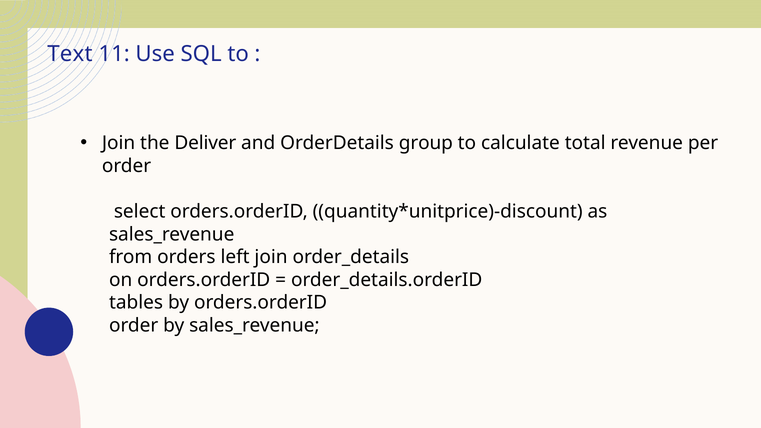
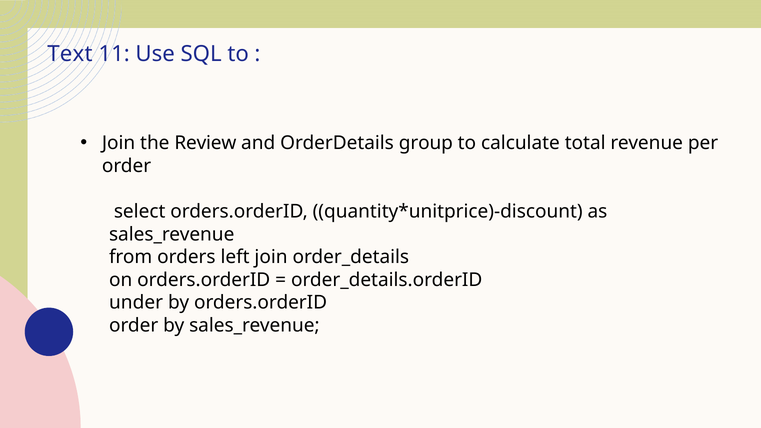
Deliver: Deliver -> Review
tables: tables -> under
